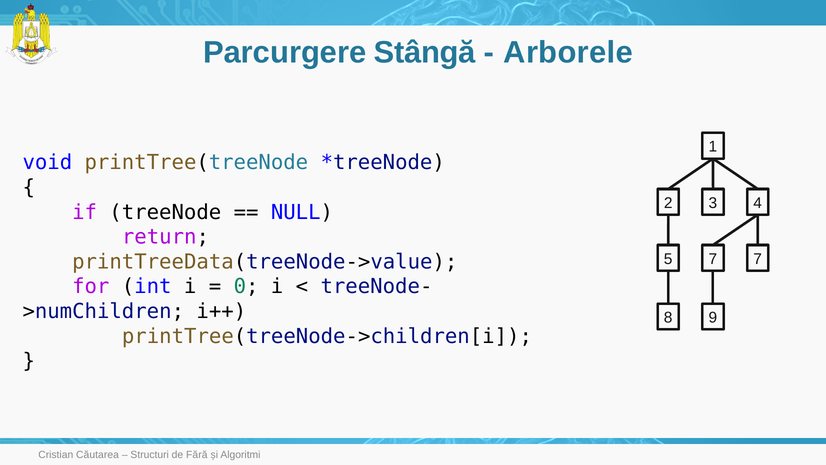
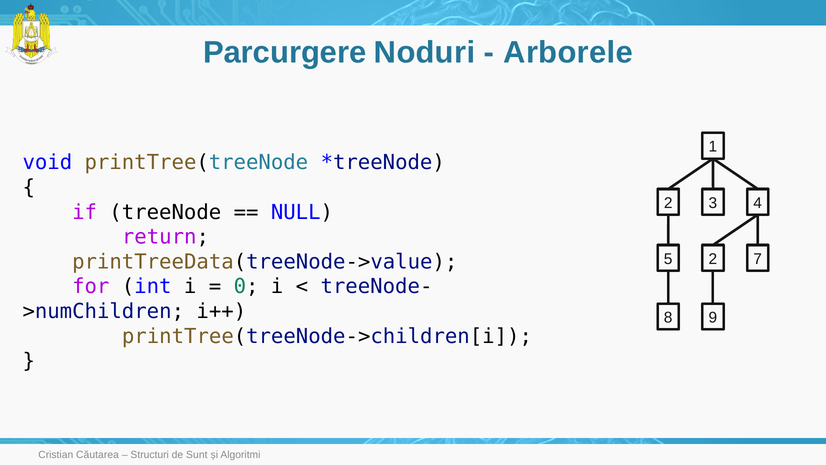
Stângă: Stângă -> Noduri
5 7: 7 -> 2
Fără: Fără -> Sunt
